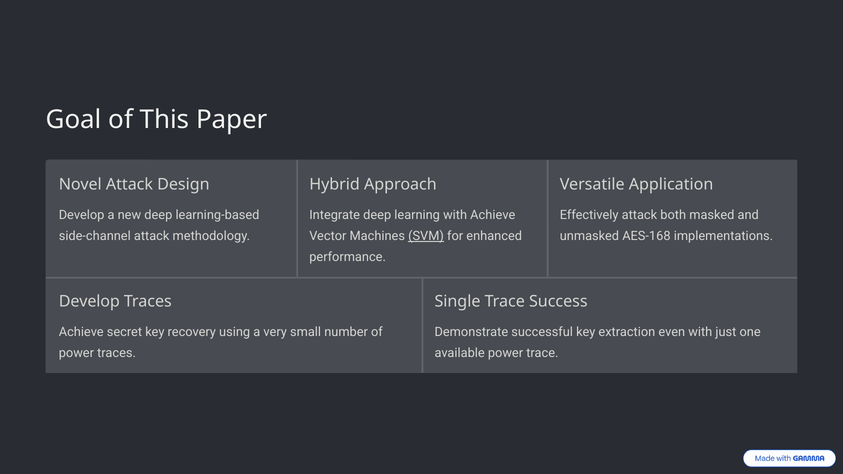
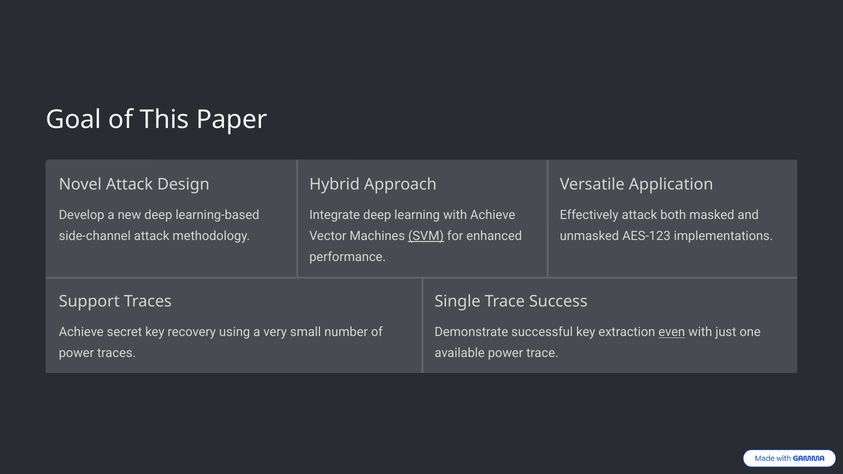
AES-168: AES-168 -> AES-123
Develop at (89, 302): Develop -> Support
even underline: none -> present
